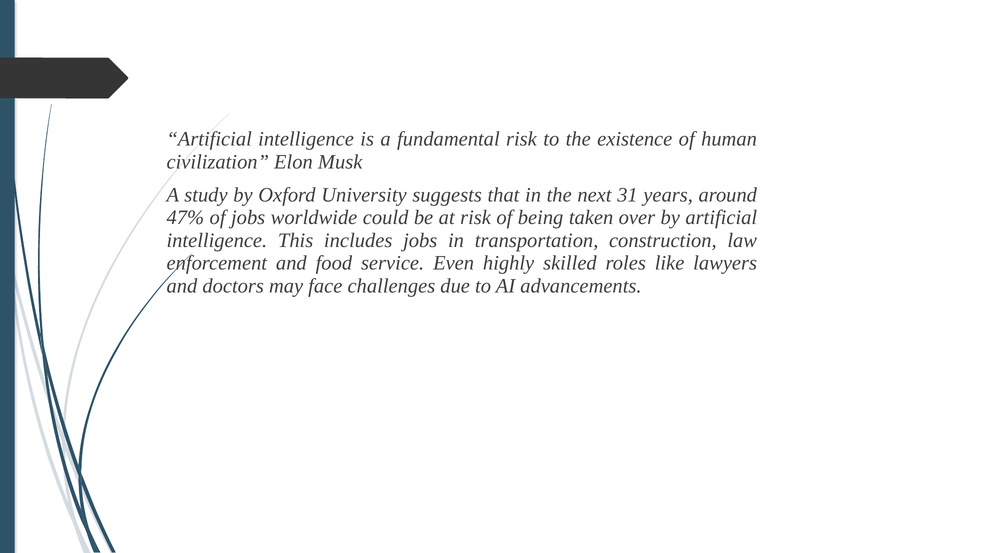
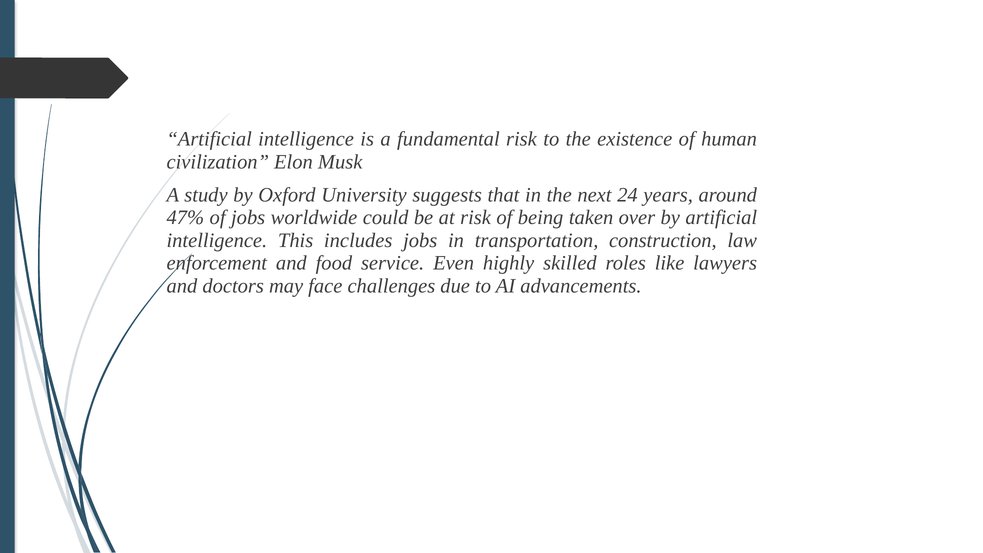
31: 31 -> 24
